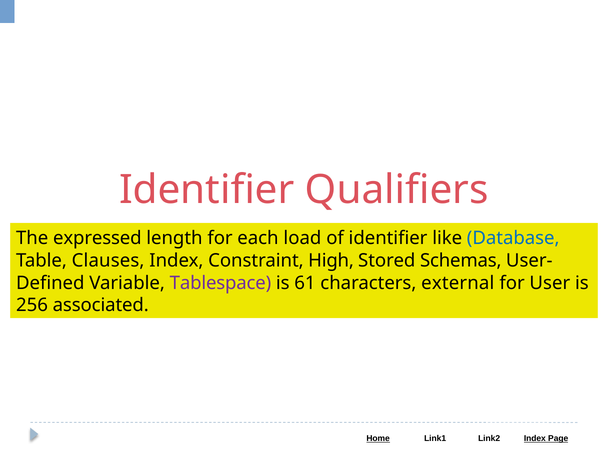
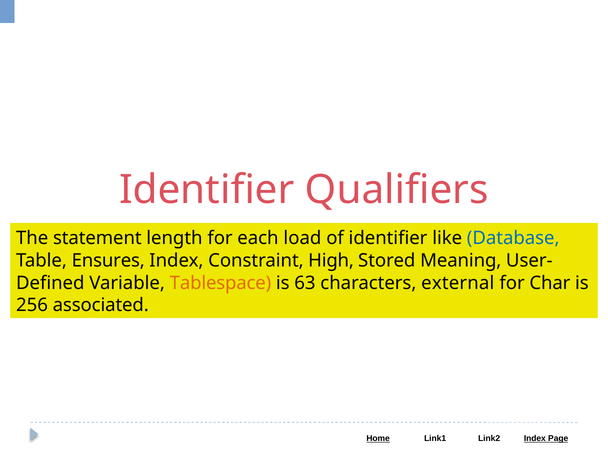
expressed: expressed -> statement
Clauses: Clauses -> Ensures
Schemas: Schemas -> Meaning
Tablespace colour: purple -> orange
61: 61 -> 63
User: User -> Char
